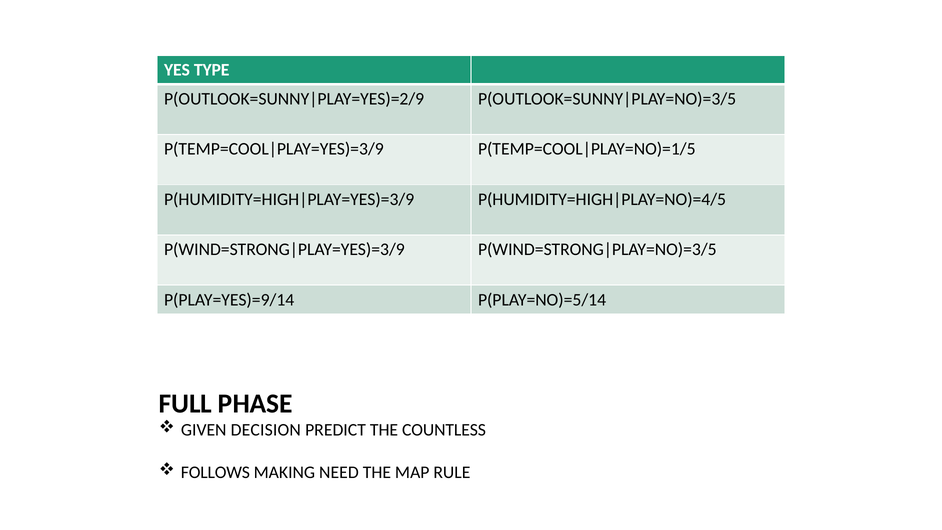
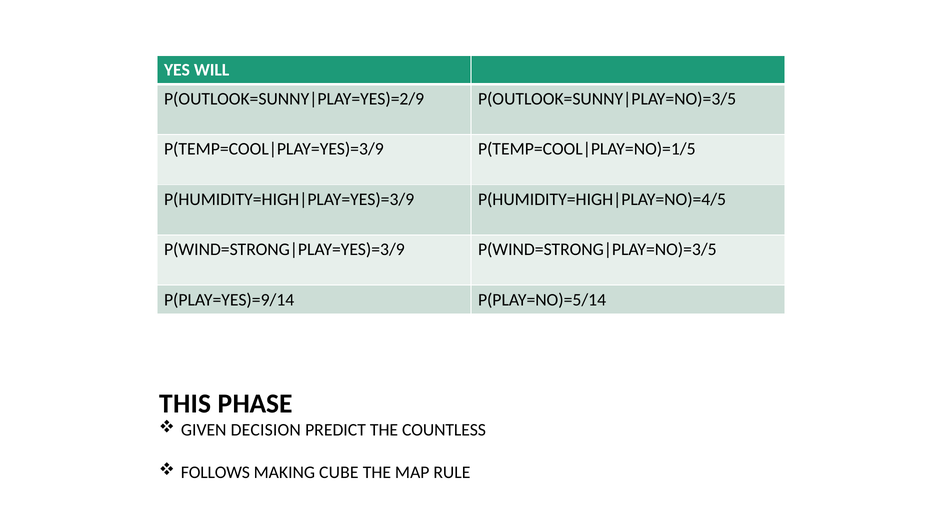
TYPE: TYPE -> WILL
FULL: FULL -> THIS
NEED: NEED -> CUBE
